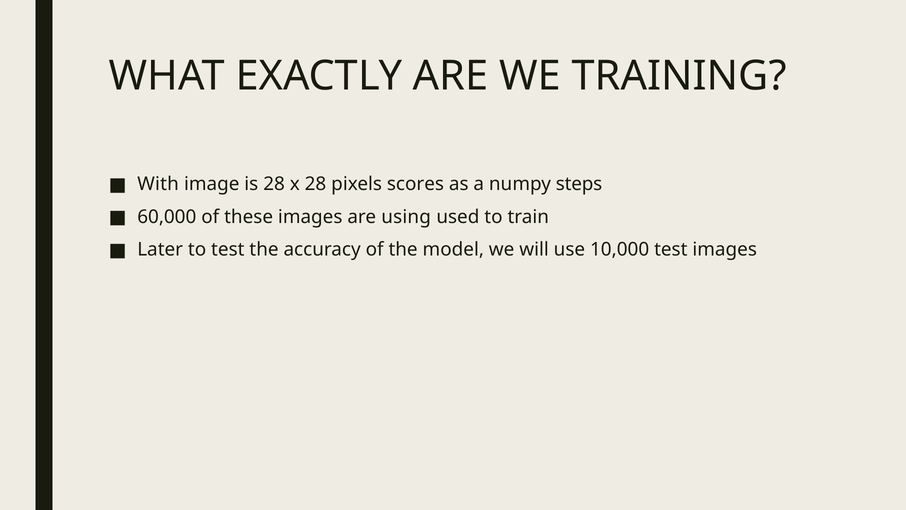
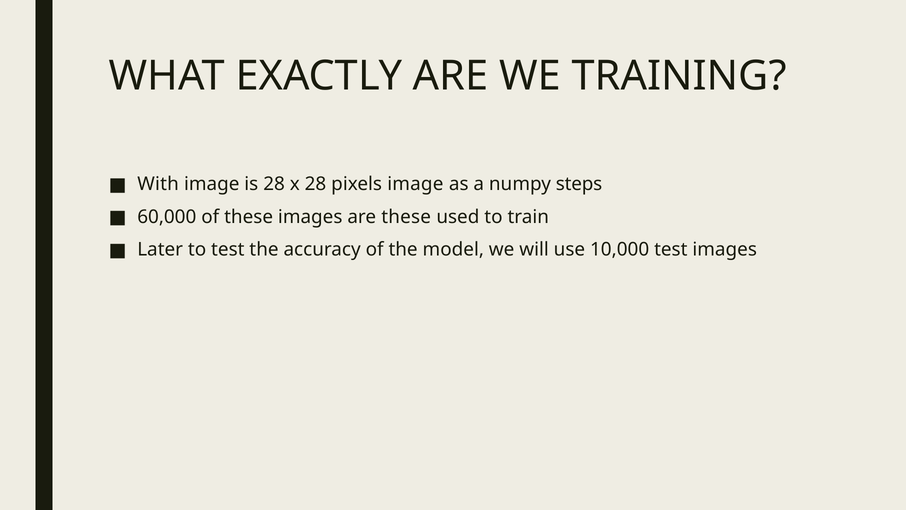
pixels scores: scores -> image
are using: using -> these
